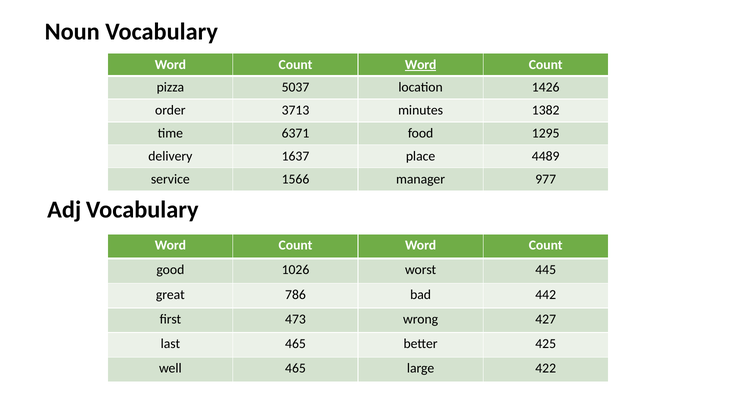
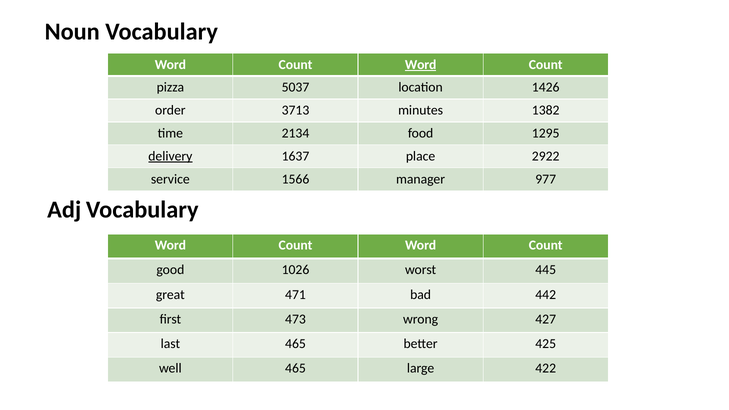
6371: 6371 -> 2134
delivery underline: none -> present
4489: 4489 -> 2922
786: 786 -> 471
